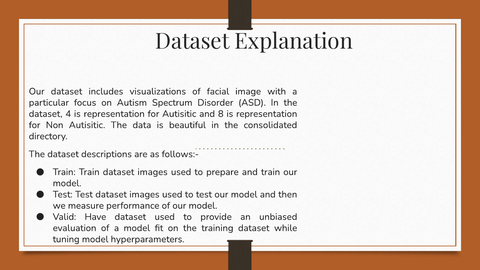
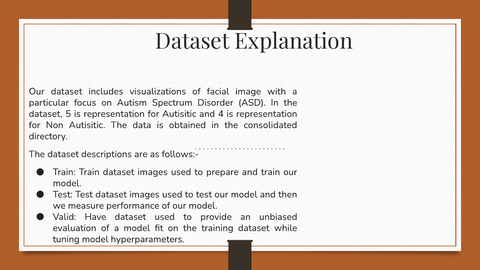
4: 4 -> 5
8: 8 -> 4
beautiful: beautiful -> obtained
